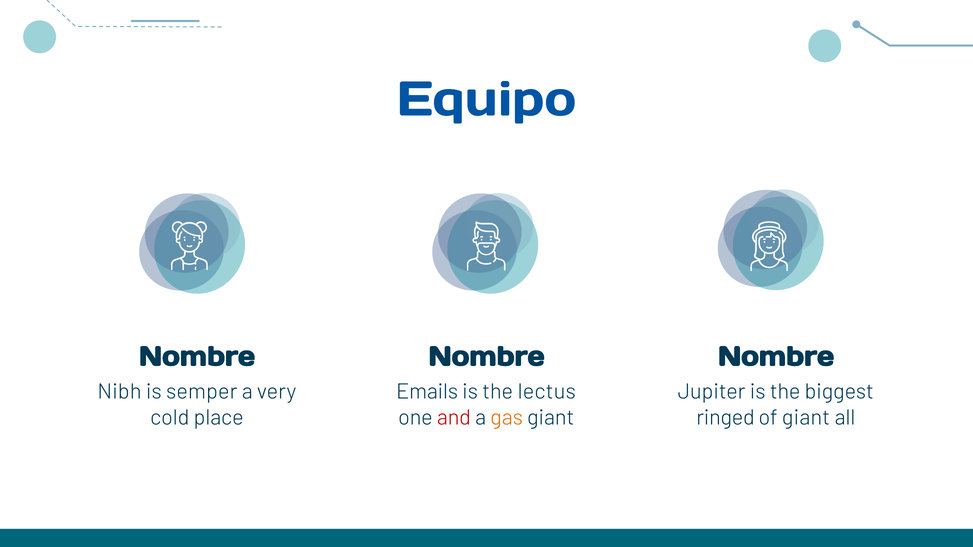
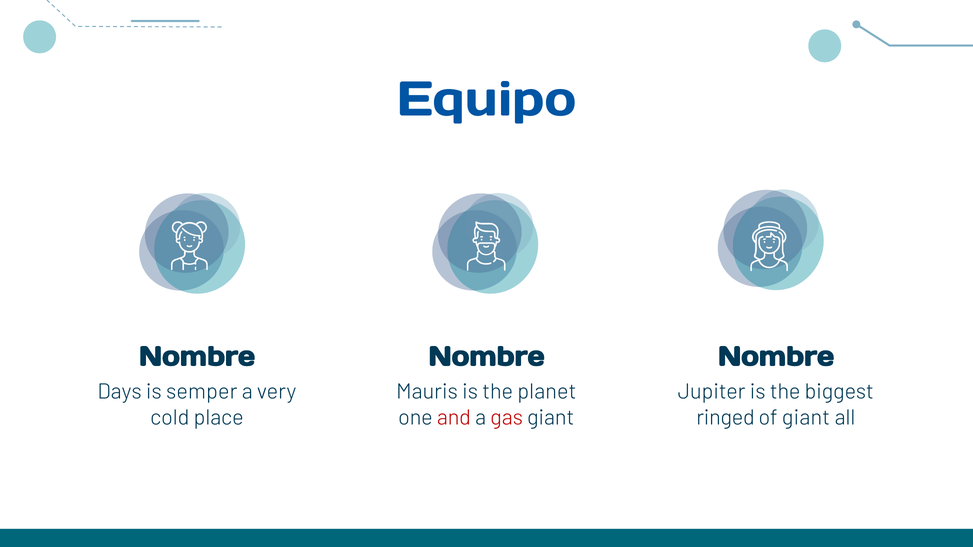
Nibh: Nibh -> Days
Emails: Emails -> Mauris
lectus: lectus -> planet
gas colour: orange -> red
